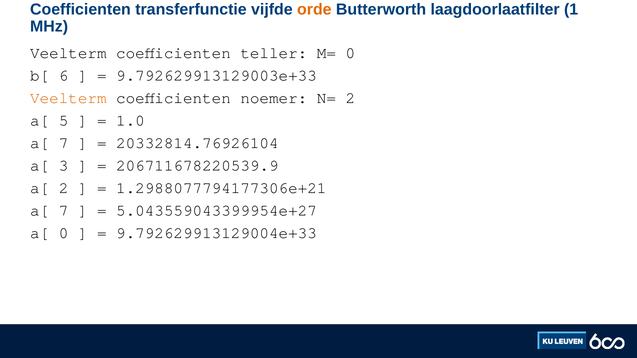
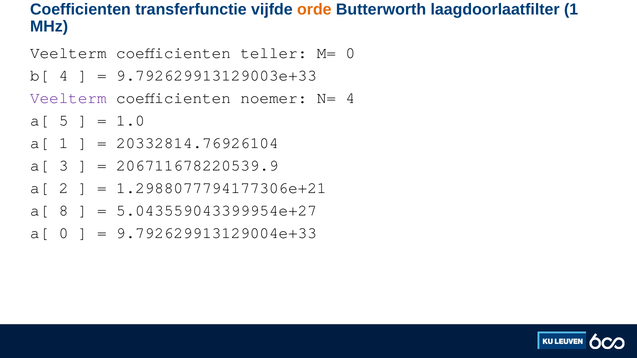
b[ 6: 6 -> 4
Veelterm at (68, 98) colour: orange -> purple
N= 2: 2 -> 4
7 at (64, 143): 7 -> 1
7 at (64, 211): 7 -> 8
